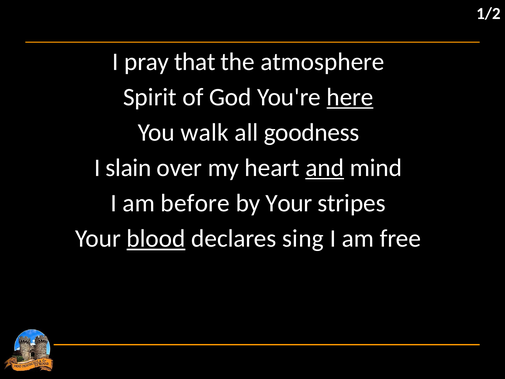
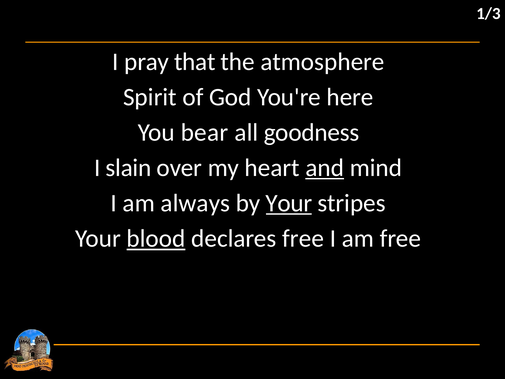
1/2: 1/2 -> 1/3
here underline: present -> none
walk: walk -> bear
before: before -> always
Your at (289, 203) underline: none -> present
declares sing: sing -> free
